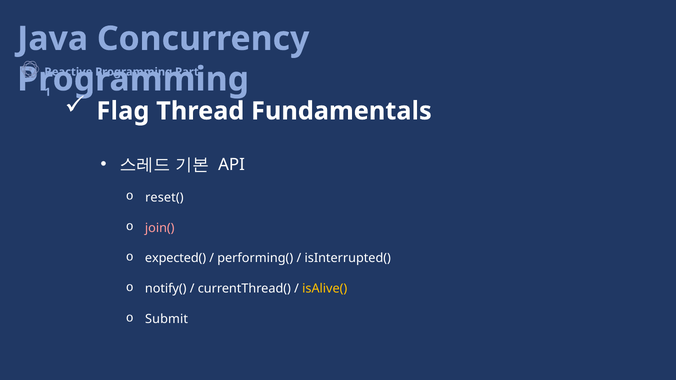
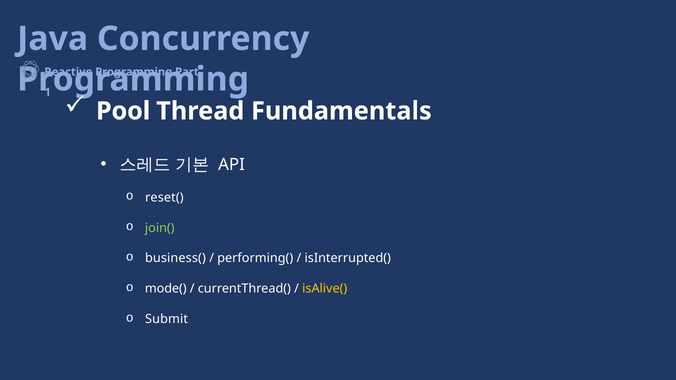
Flag: Flag -> Pool
join( colour: pink -> light green
expected(: expected( -> business(
notify(: notify( -> mode(
